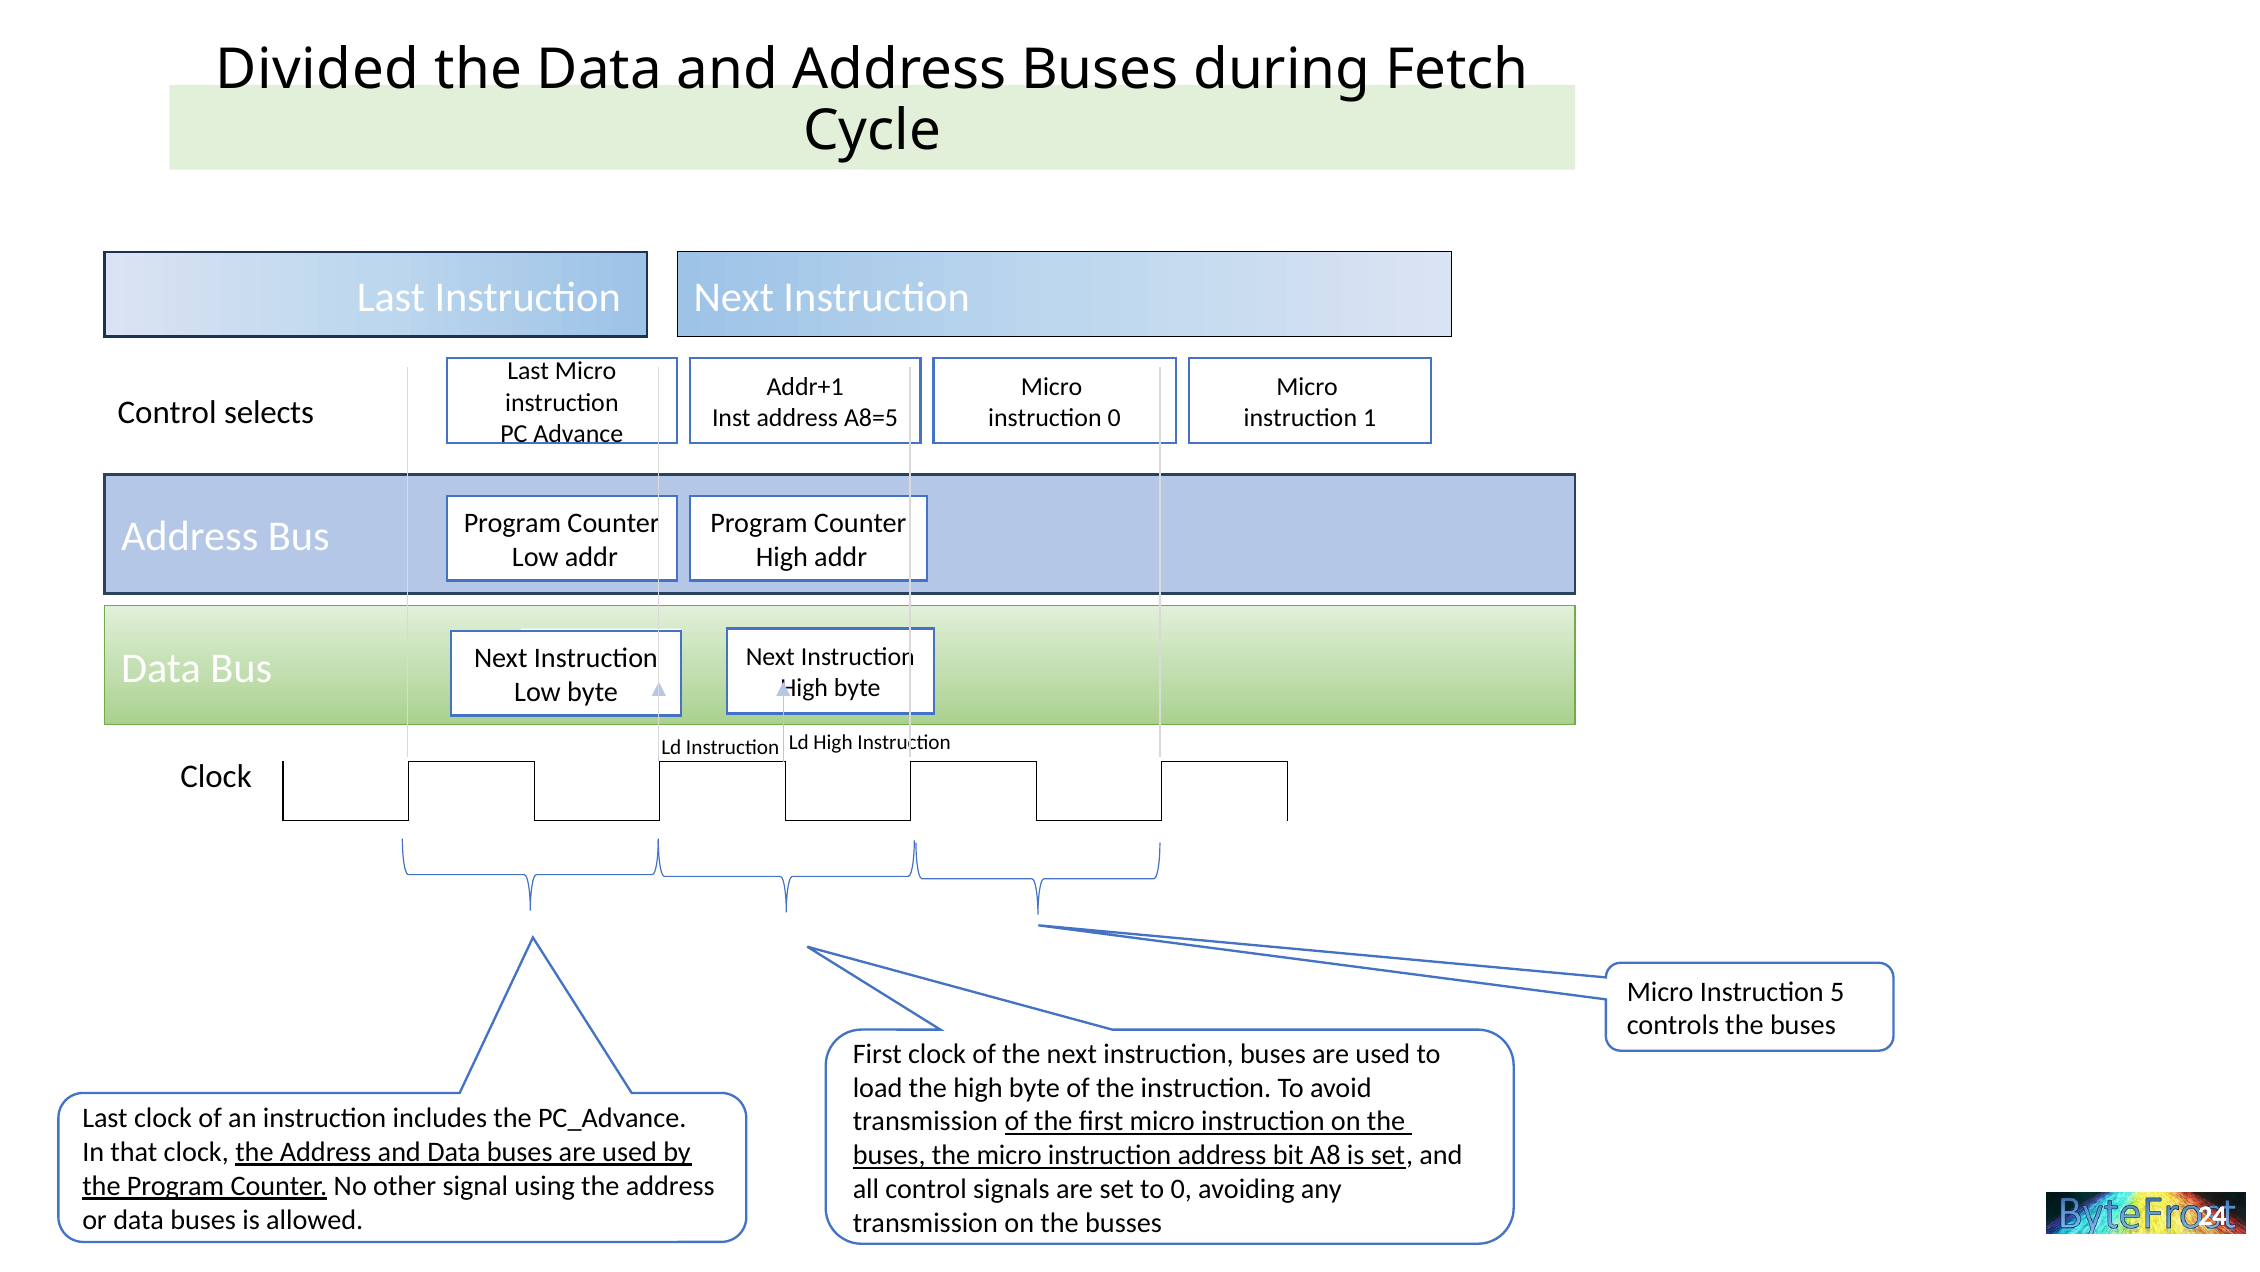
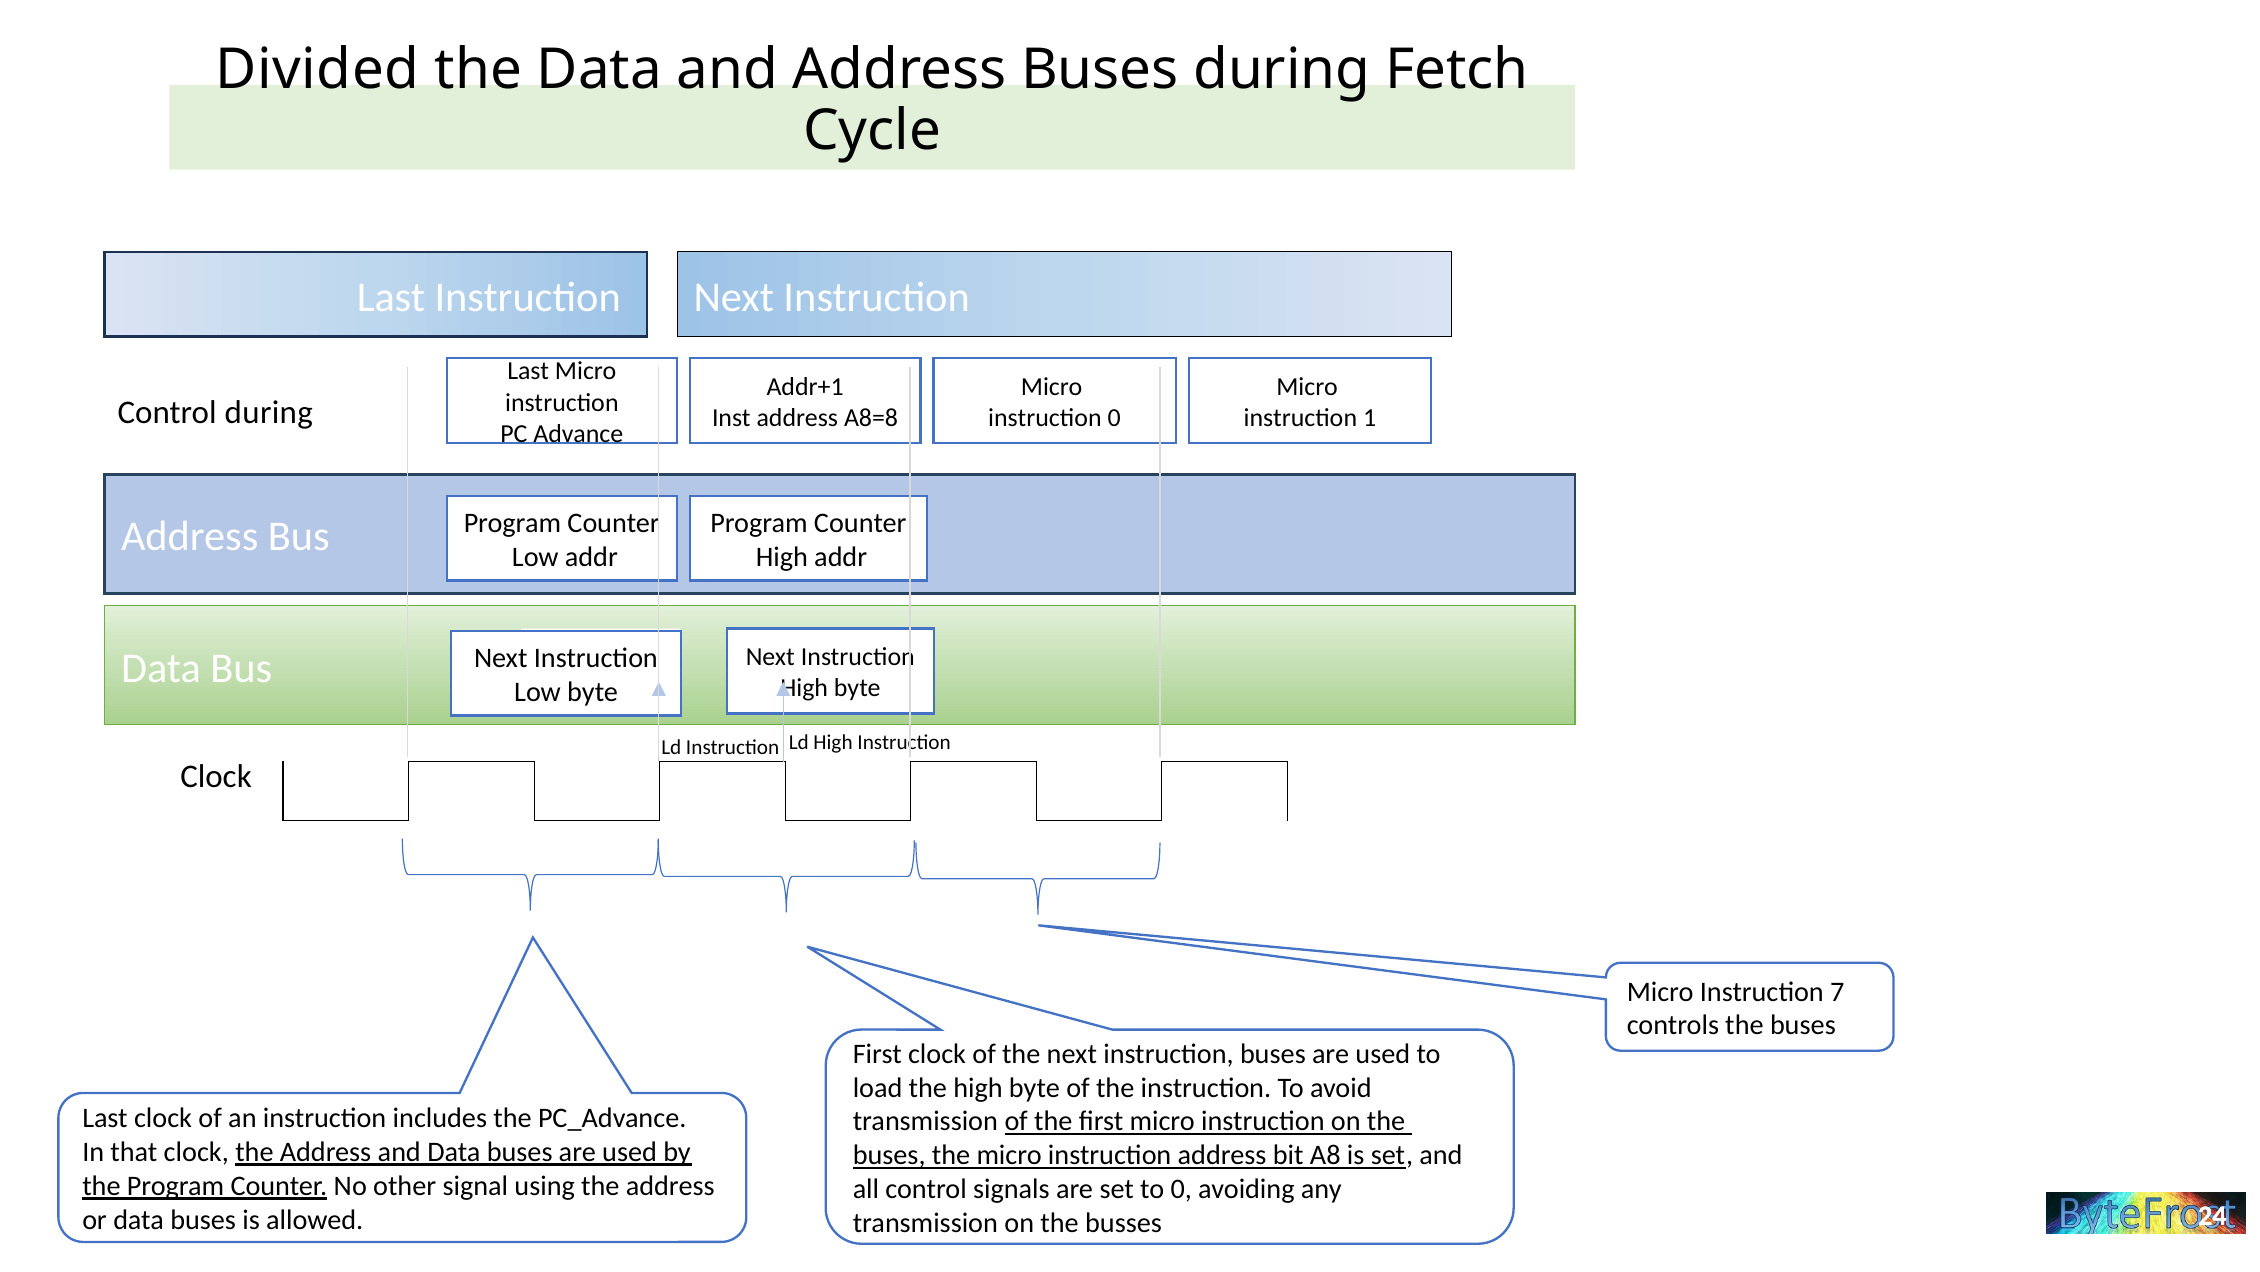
Control selects: selects -> during
A8=5: A8=5 -> A8=8
5: 5 -> 7
